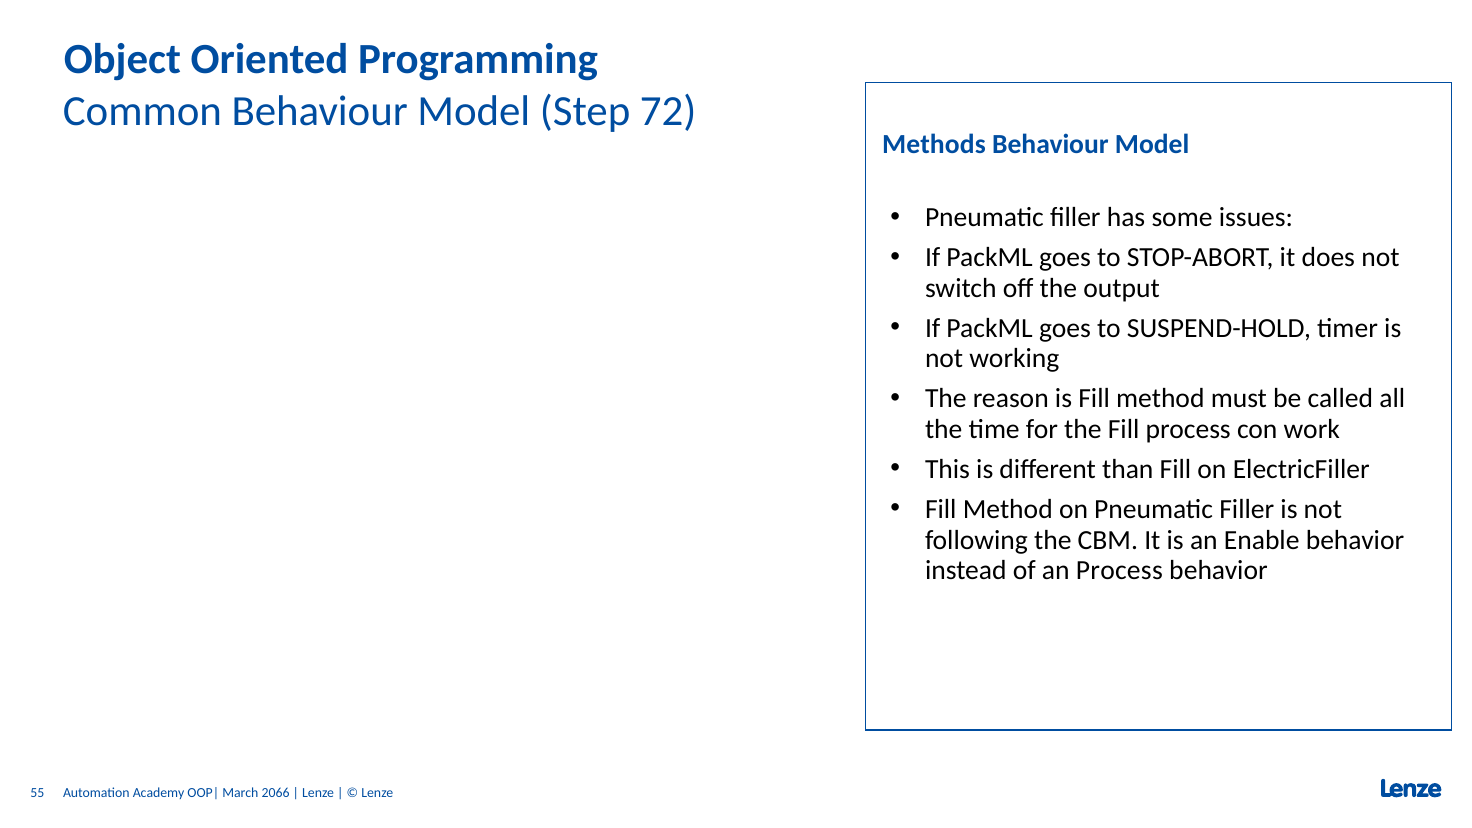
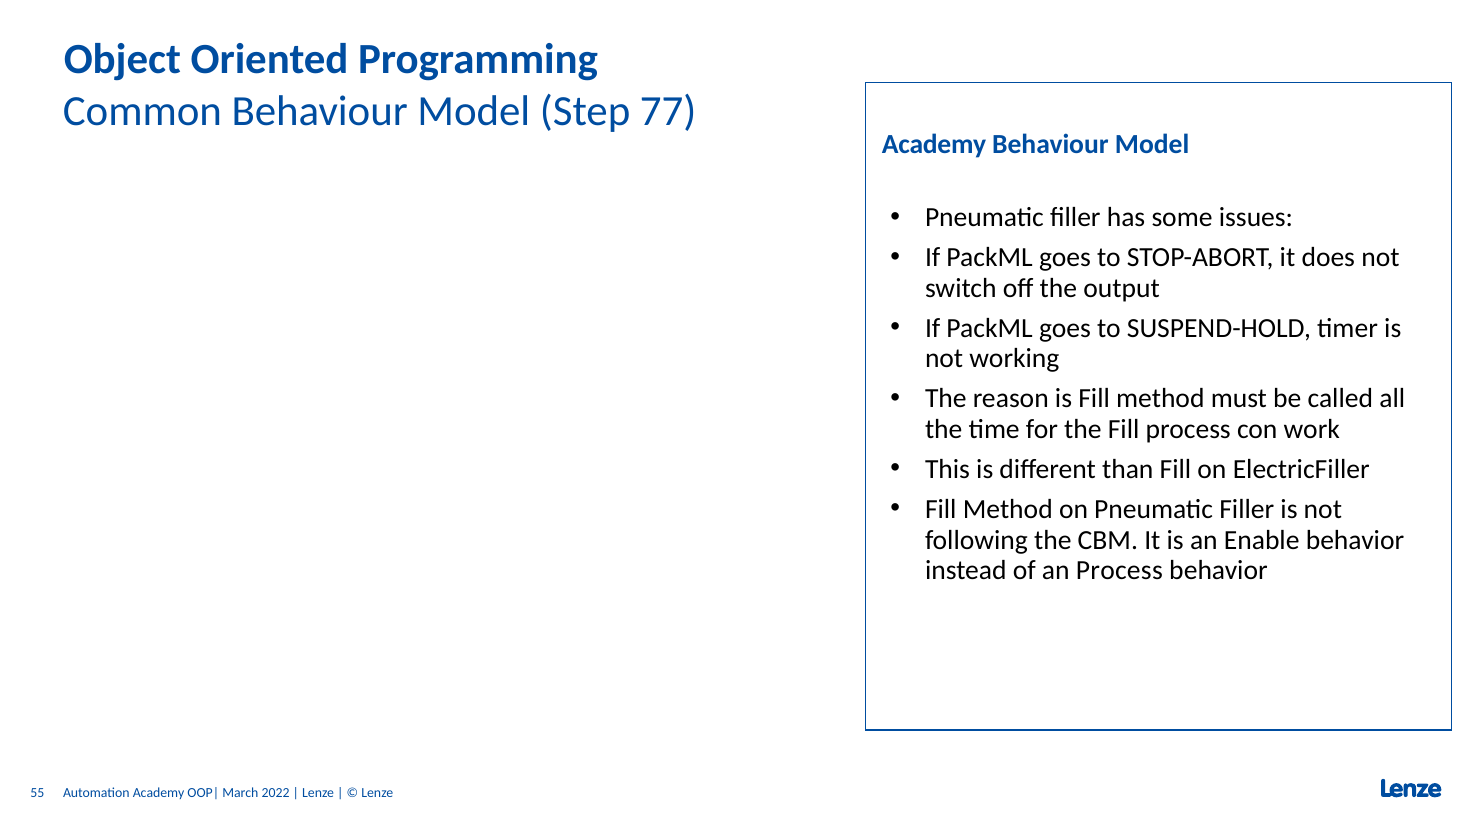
72: 72 -> 77
Methods at (934, 144): Methods -> Academy
2066: 2066 -> 2022
